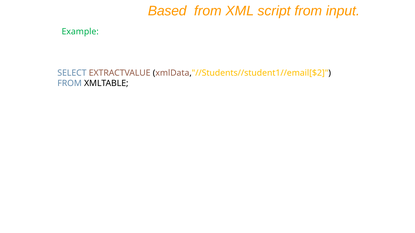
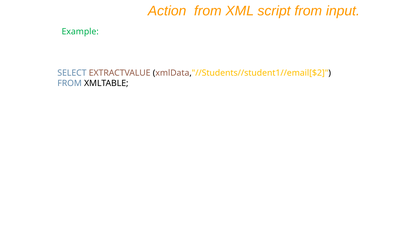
Based: Based -> Action
